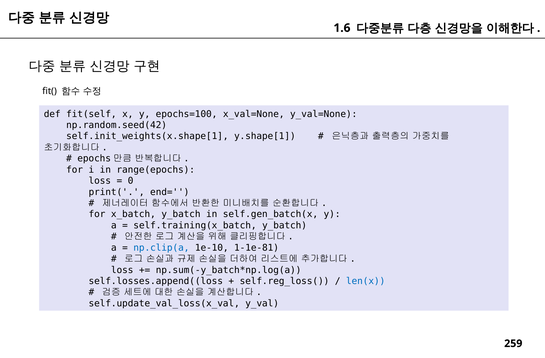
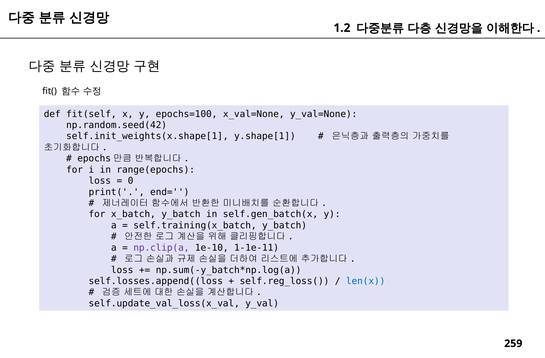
1.6: 1.6 -> 1.2
np.clip(a colour: blue -> purple
1-1e-81: 1-1e-81 -> 1-1e-11
